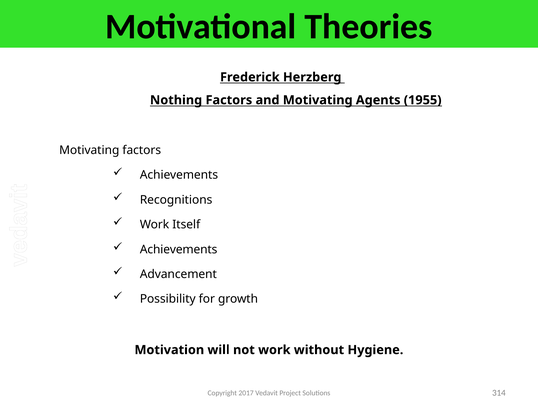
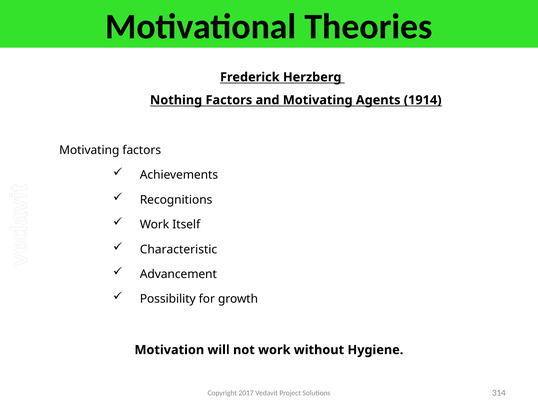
1955: 1955 -> 1914
Achievements at (179, 249): Achievements -> Characteristic
